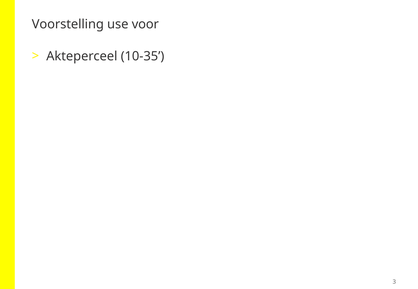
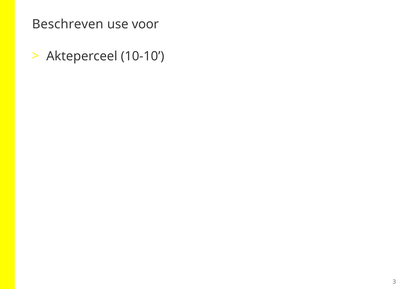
Voorstelling: Voorstelling -> Beschreven
10-35: 10-35 -> 10-10
